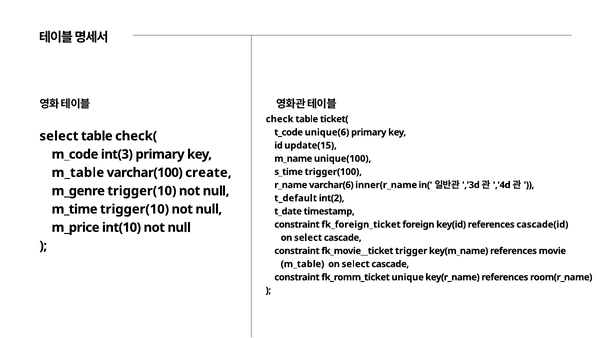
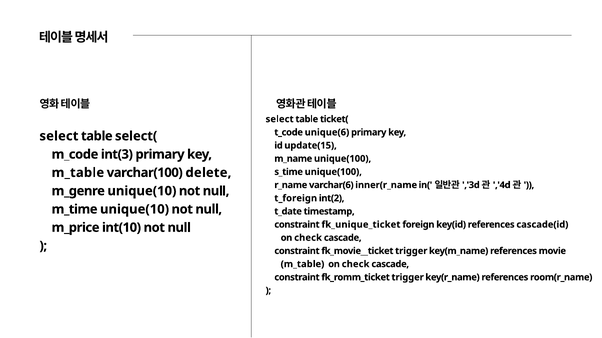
check at (280, 119): check -> select
check(: check( -> select(
s_time trigger(100: trigger(100 -> unique(100
create: create -> delete
m_genre trigger(10: trigger(10 -> unique(10
t_default: t_default -> t_foreign
m_time trigger(10: trigger(10 -> unique(10
fk_foreign_ticket: fk_foreign_ticket -> fk_unique_ticket
select at (308, 238): select -> check
select at (356, 265): select -> check
fk_romm_ticket unique: unique -> trigger
